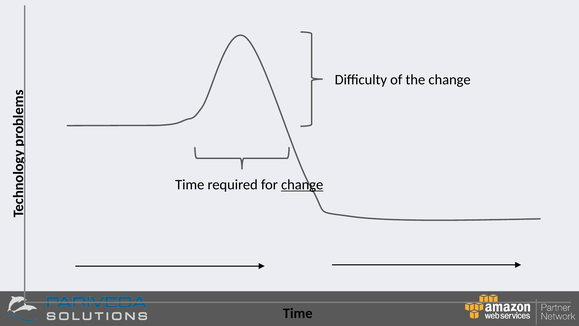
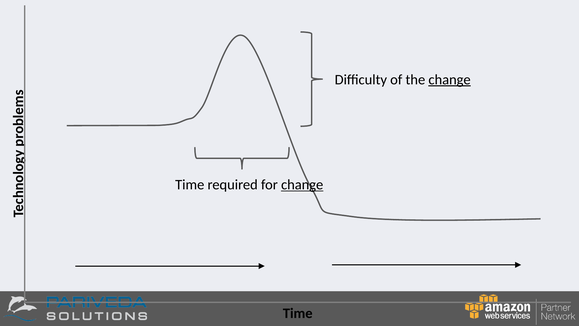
change at (450, 80) underline: none -> present
